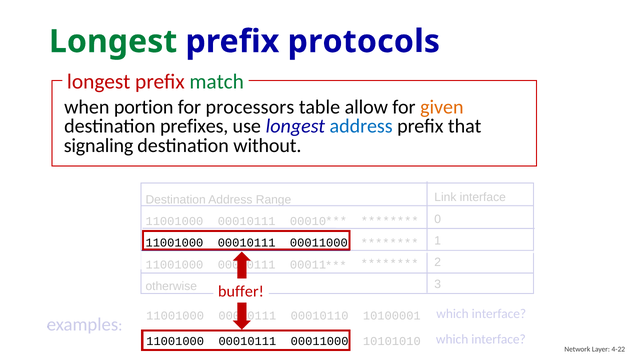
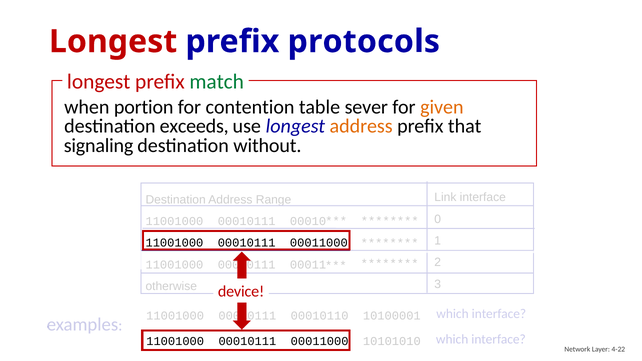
Longest at (113, 42) colour: green -> red
processors: processors -> contention
allow: allow -> sever
prefixes: prefixes -> exceeds
address at (361, 126) colour: blue -> orange
buffer: buffer -> device
